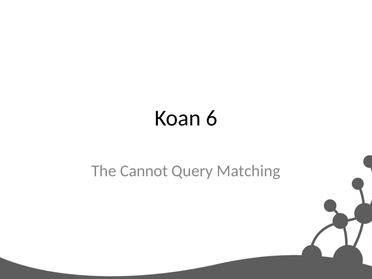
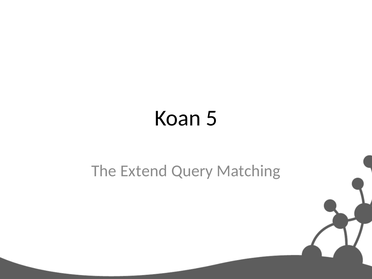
6: 6 -> 5
Cannot: Cannot -> Extend
